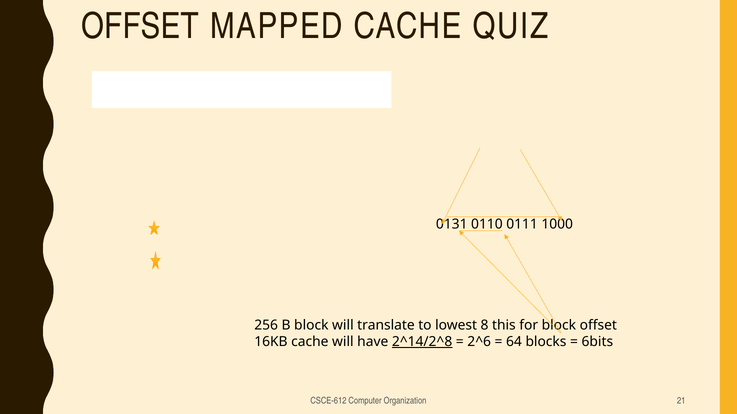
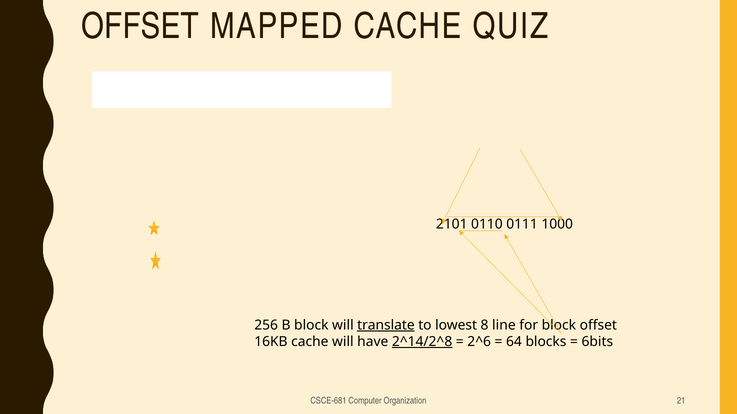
0131: 0131 -> 2101
translate underline: none -> present
this: this -> line
CSCE-612: CSCE-612 -> CSCE-681
